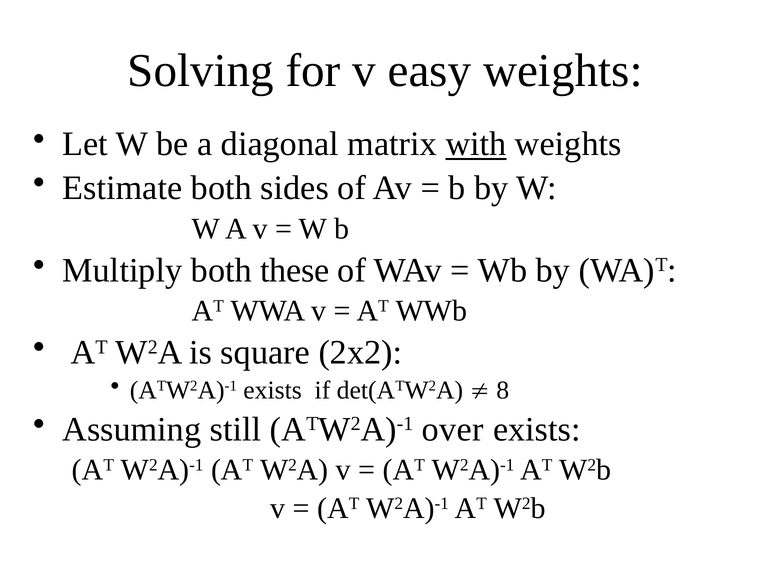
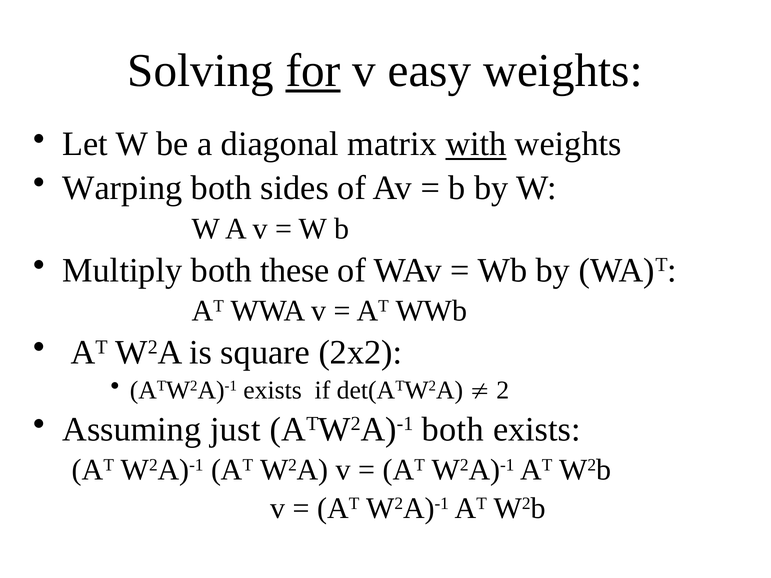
for underline: none -> present
Estimate: Estimate -> Warping
8: 8 -> 2
still: still -> just
ATW2A)-1 over: over -> both
